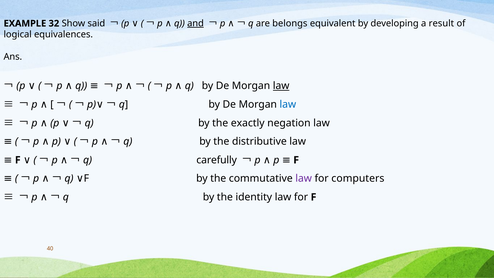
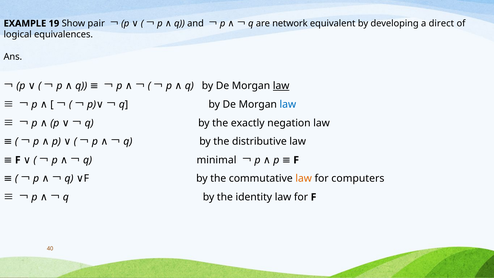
32: 32 -> 19
said: said -> pair
and underline: present -> none
belongs: belongs -> network
result: result -> direct
carefully: carefully -> minimal
law at (304, 179) colour: purple -> orange
